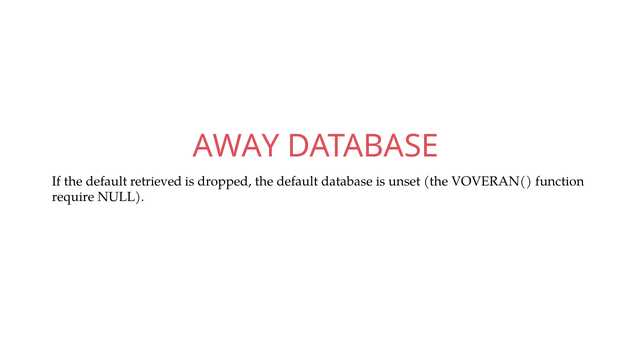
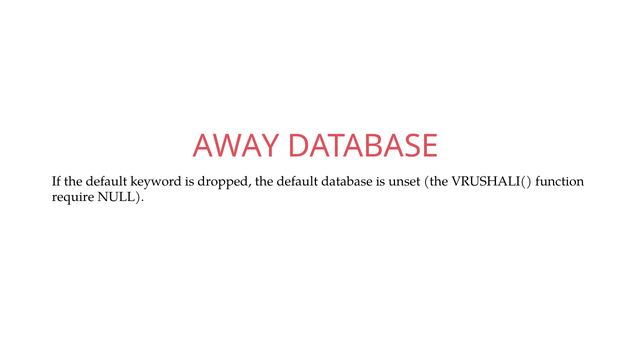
retrieved: retrieved -> keyword
VOVERAN(: VOVERAN( -> VRUSHALI(
